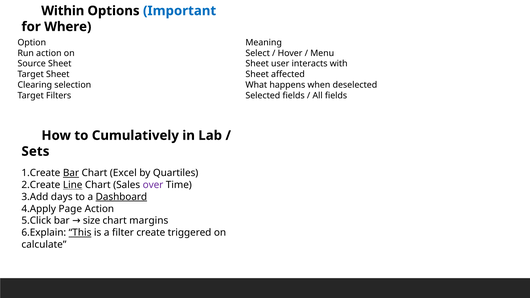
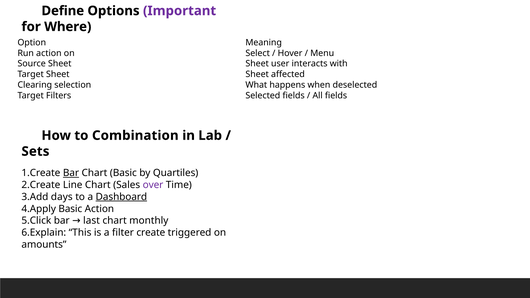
Within: Within -> Define
Important colour: blue -> purple
Cumulatively: Cumulatively -> Combination
Chart Excel: Excel -> Basic
Line underline: present -> none
Page at (70, 209): Page -> Basic
size: size -> last
margins: margins -> monthly
This underline: present -> none
calculate: calculate -> amounts
